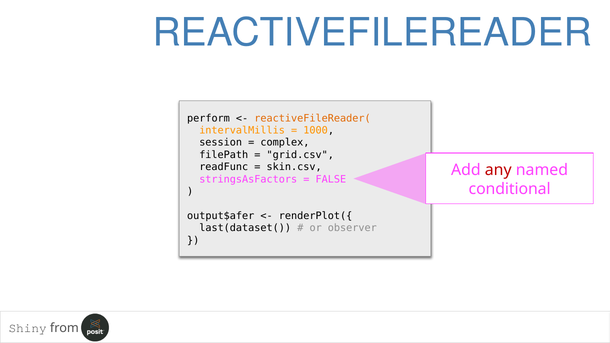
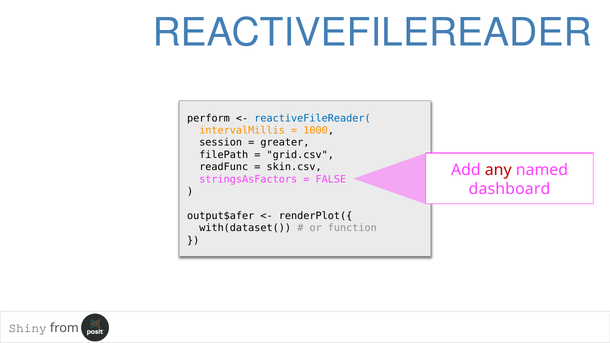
reactiveFileReader( colour: orange -> blue
complex: complex -> greater
conditional: conditional -> dashboard
last(dataset(: last(dataset( -> with(dataset(
observer: observer -> function
